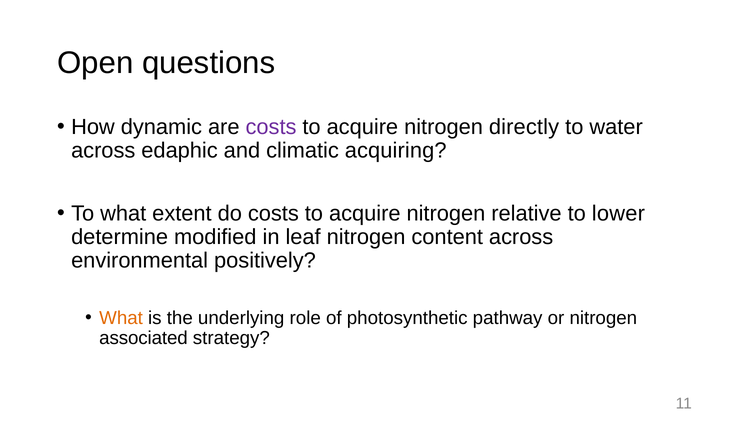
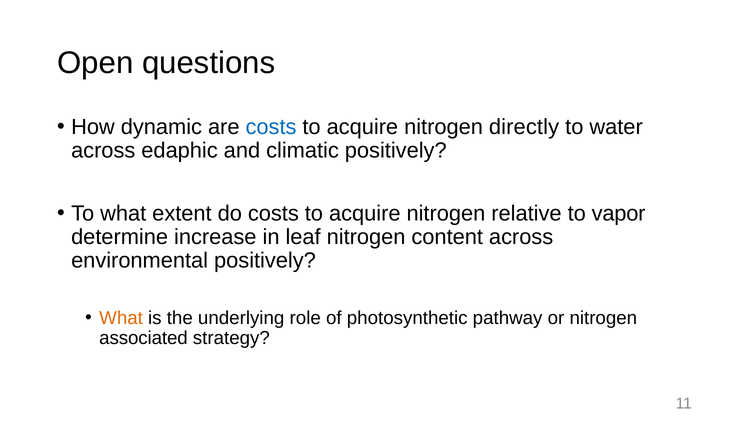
costs at (271, 127) colour: purple -> blue
climatic acquiring: acquiring -> positively
lower: lower -> vapor
modified: modified -> increase
